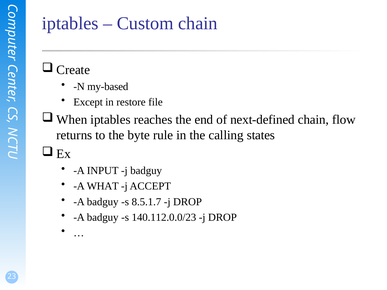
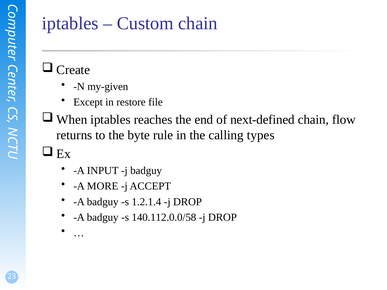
my-based: my-based -> my-given
states: states -> types
WHAT: WHAT -> MORE
8.5.1.7: 8.5.1.7 -> 1.2.1.4
140.112.0.0/23: 140.112.0.0/23 -> 140.112.0.0/58
